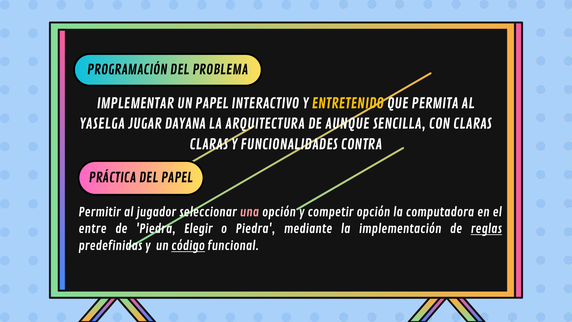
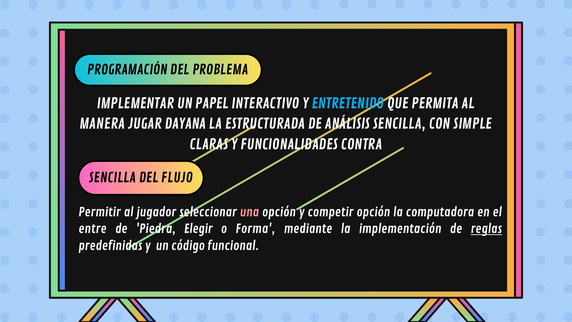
ENTRETENIDO colour: yellow -> light blue
YASELGA: YASELGA -> MANERA
ARQUITECTURA: ARQUITECTURA -> ESTRUCTURADA
AUNQUE: AUNQUE -> ANÁLISIS
CON CLARAS: CLARAS -> SIMPLE
PRÁCTICA at (113, 178): PRÁCTICA -> SENCILLA
DEL PAPEL: PAPEL -> FLUJO
o Piedra: Piedra -> Forma
código underline: present -> none
